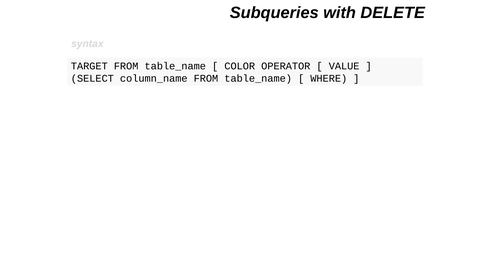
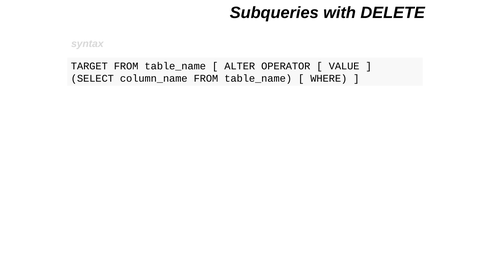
COLOR: COLOR -> ALTER
